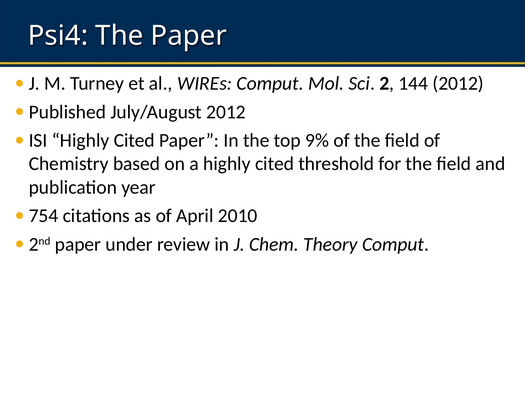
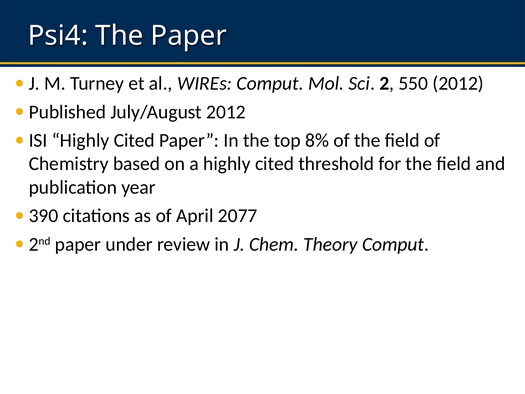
144: 144 -> 550
9%: 9% -> 8%
754: 754 -> 390
2010: 2010 -> 2077
